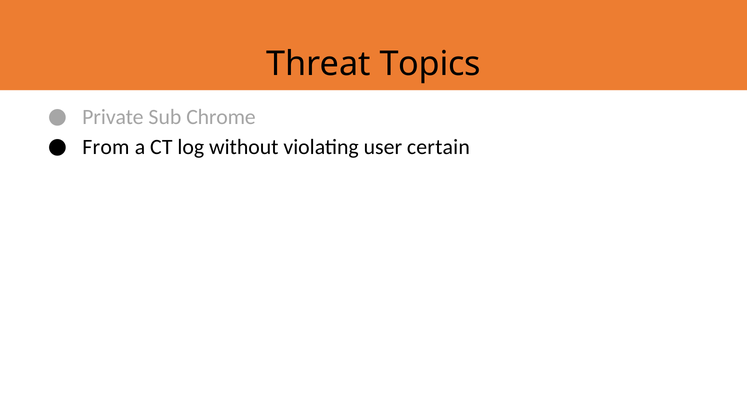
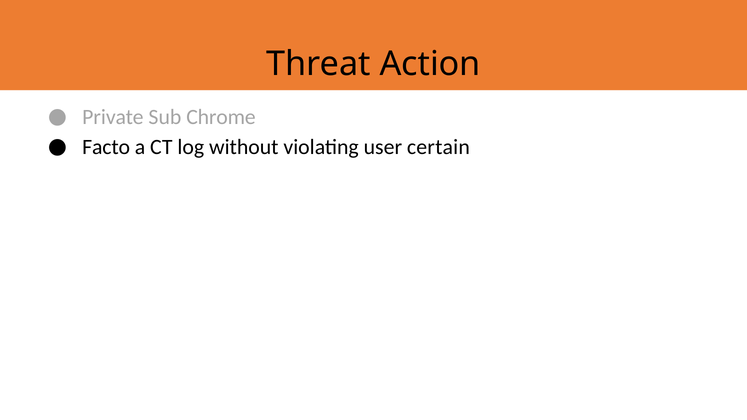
Topics: Topics -> Action
From: From -> Facto
